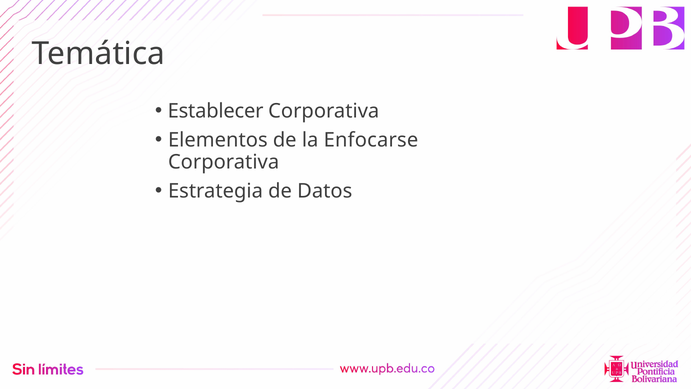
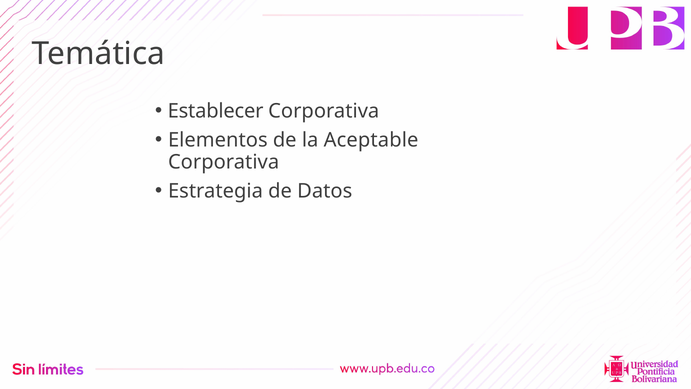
Enfocarse: Enfocarse -> Aceptable
